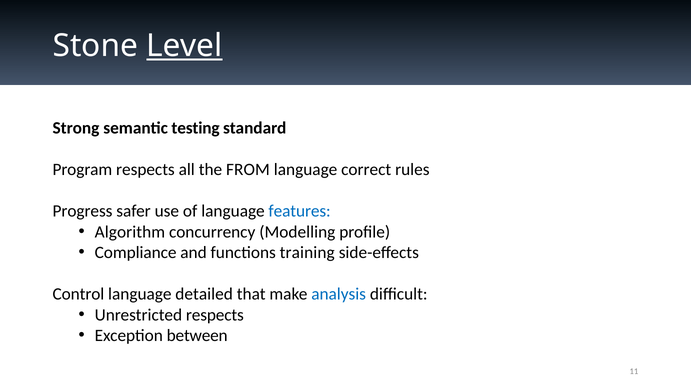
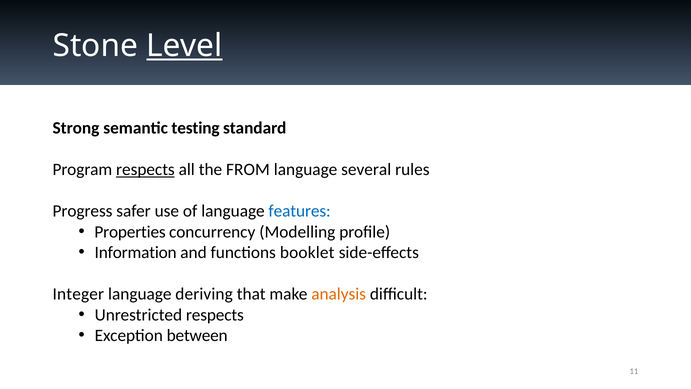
respects at (145, 169) underline: none -> present
correct: correct -> several
Algorithm: Algorithm -> Properties
Compliance: Compliance -> Information
training: training -> booklet
Control: Control -> Integer
detailed: detailed -> deriving
analysis colour: blue -> orange
